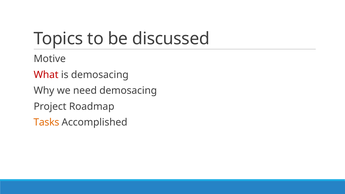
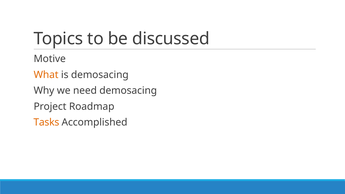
What colour: red -> orange
